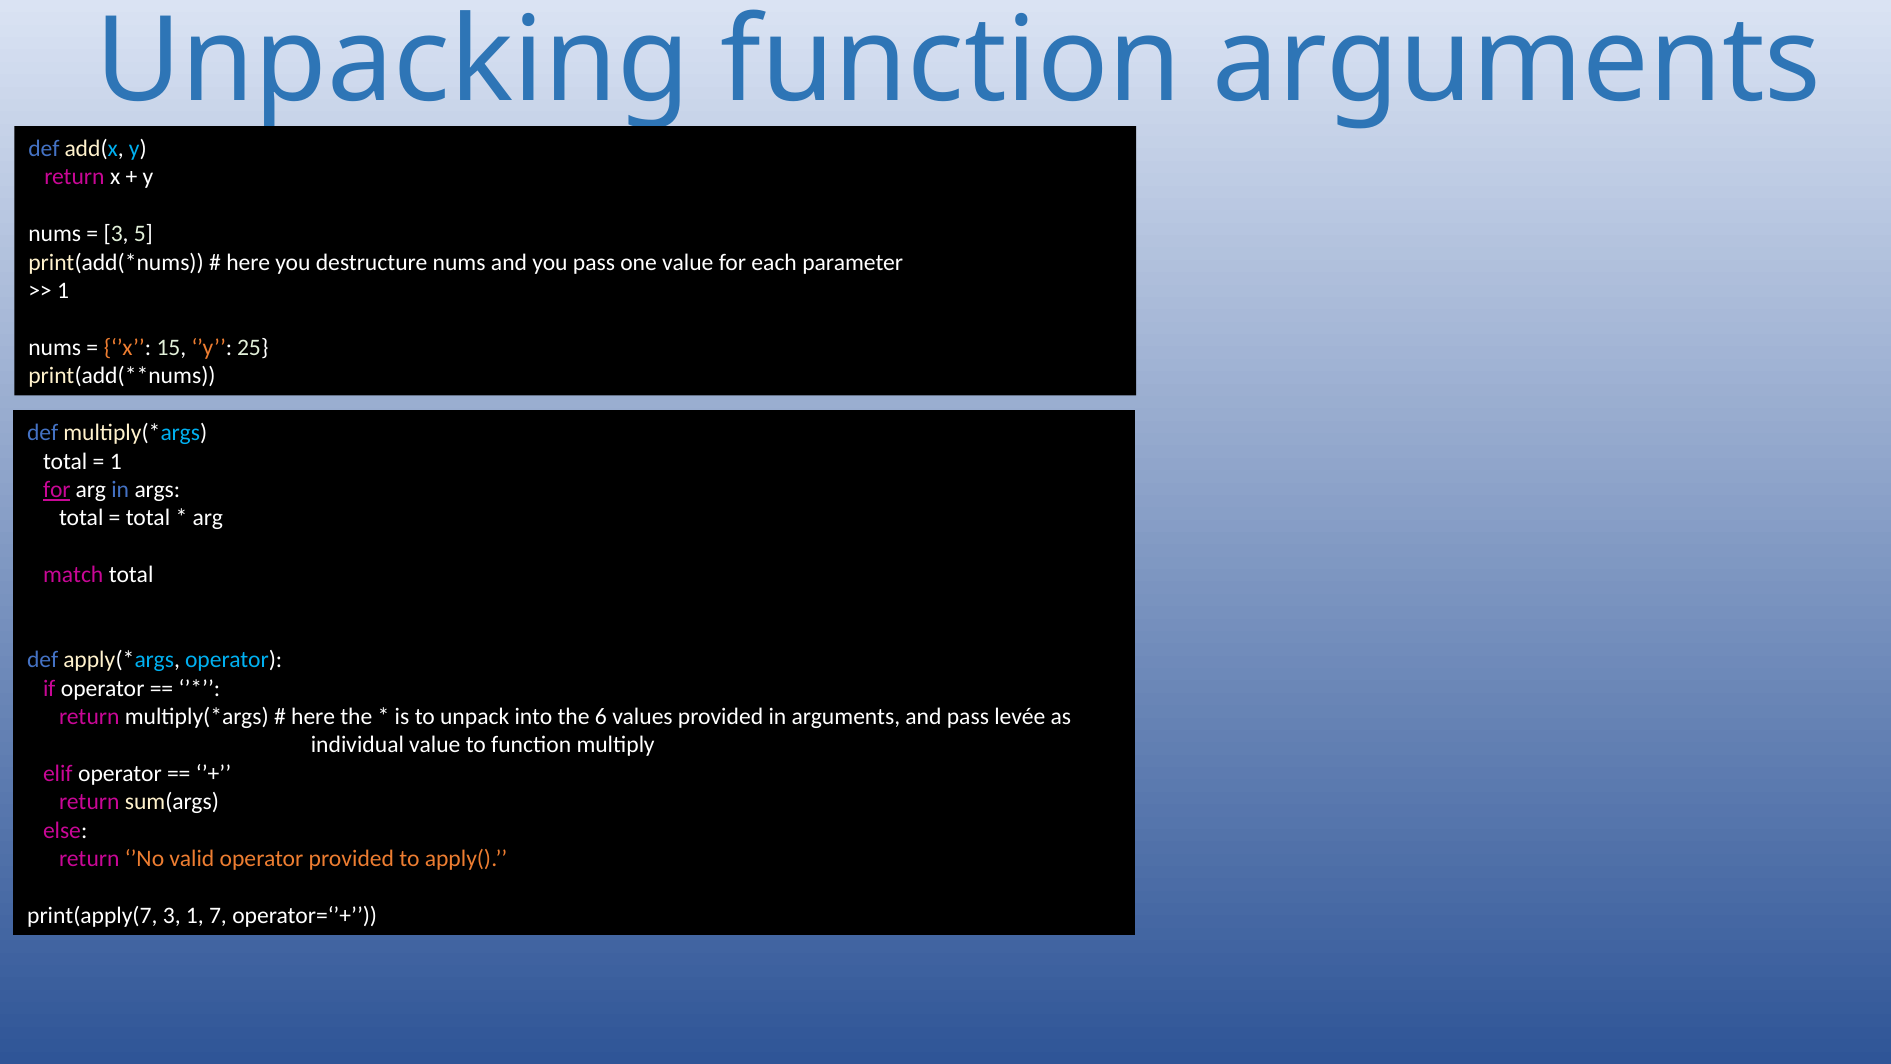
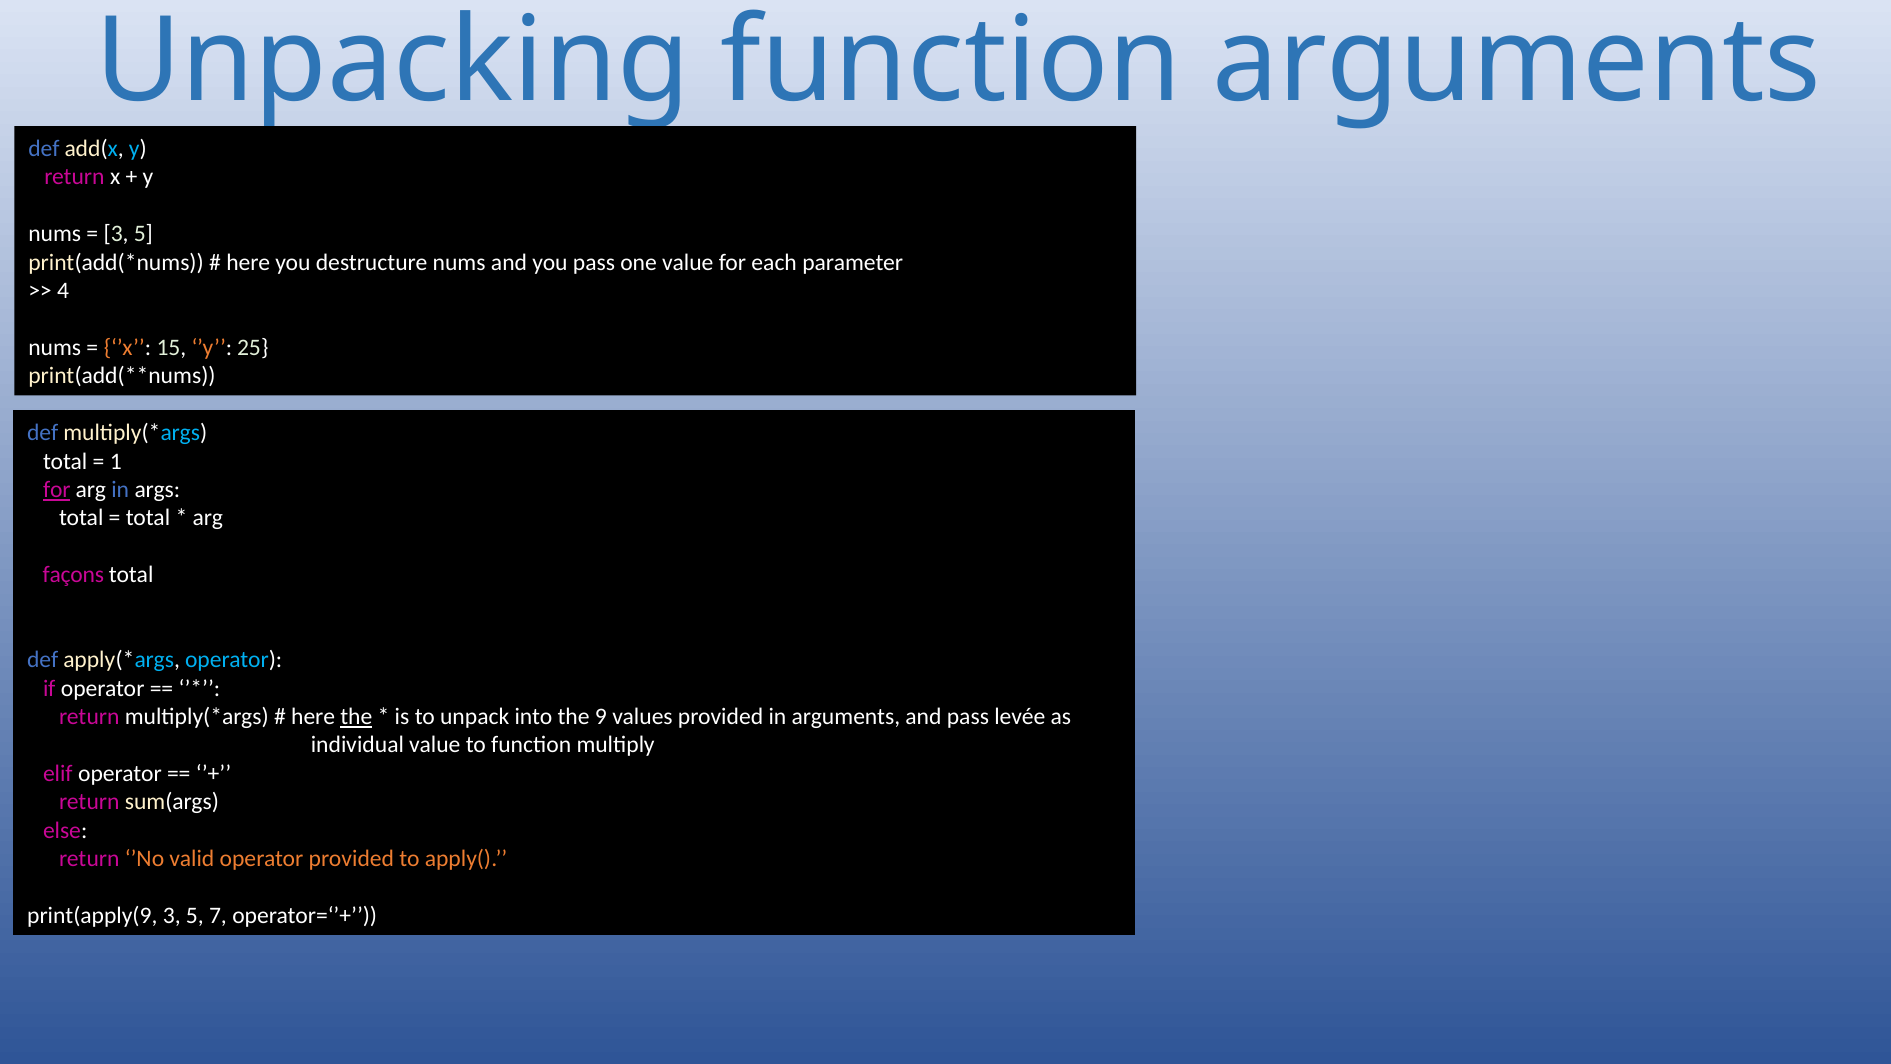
1 at (63, 291): 1 -> 4
match: match -> façons
the at (356, 717) underline: none -> present
6: 6 -> 9
print(apply(7: print(apply(7 -> print(apply(9
1 at (195, 915): 1 -> 5
